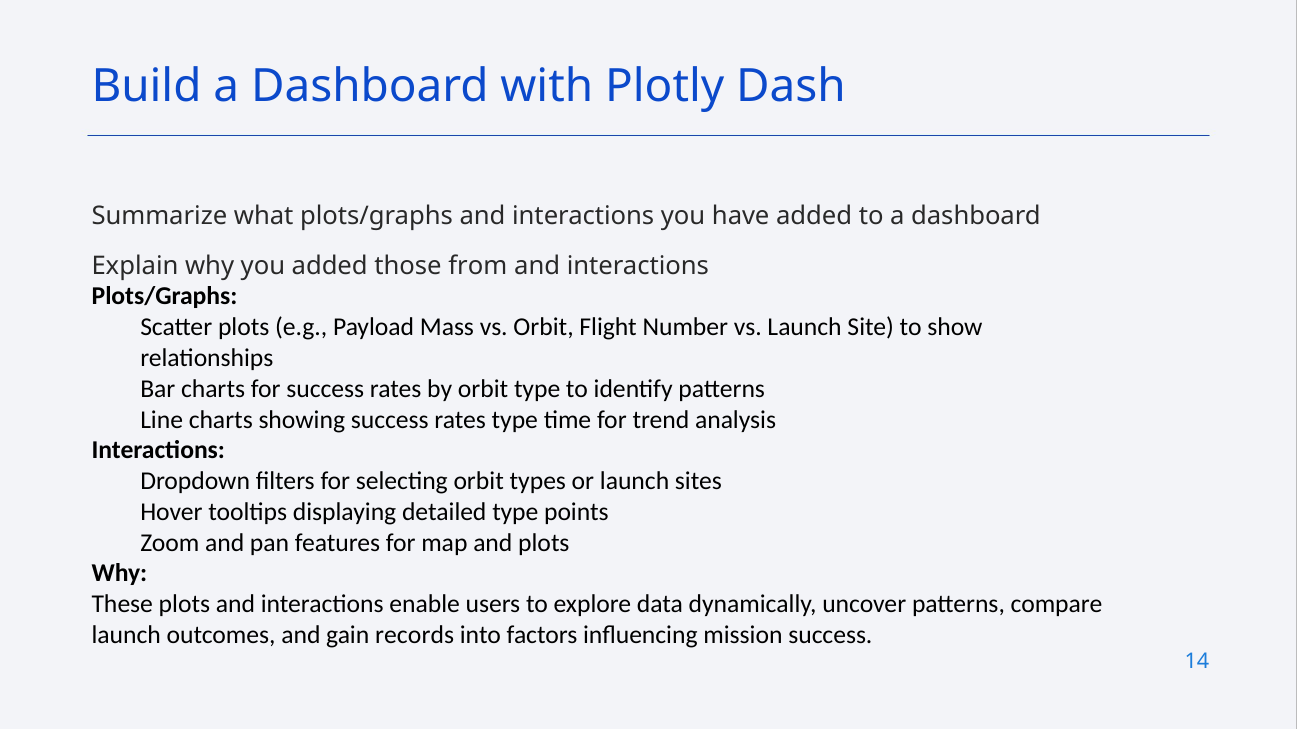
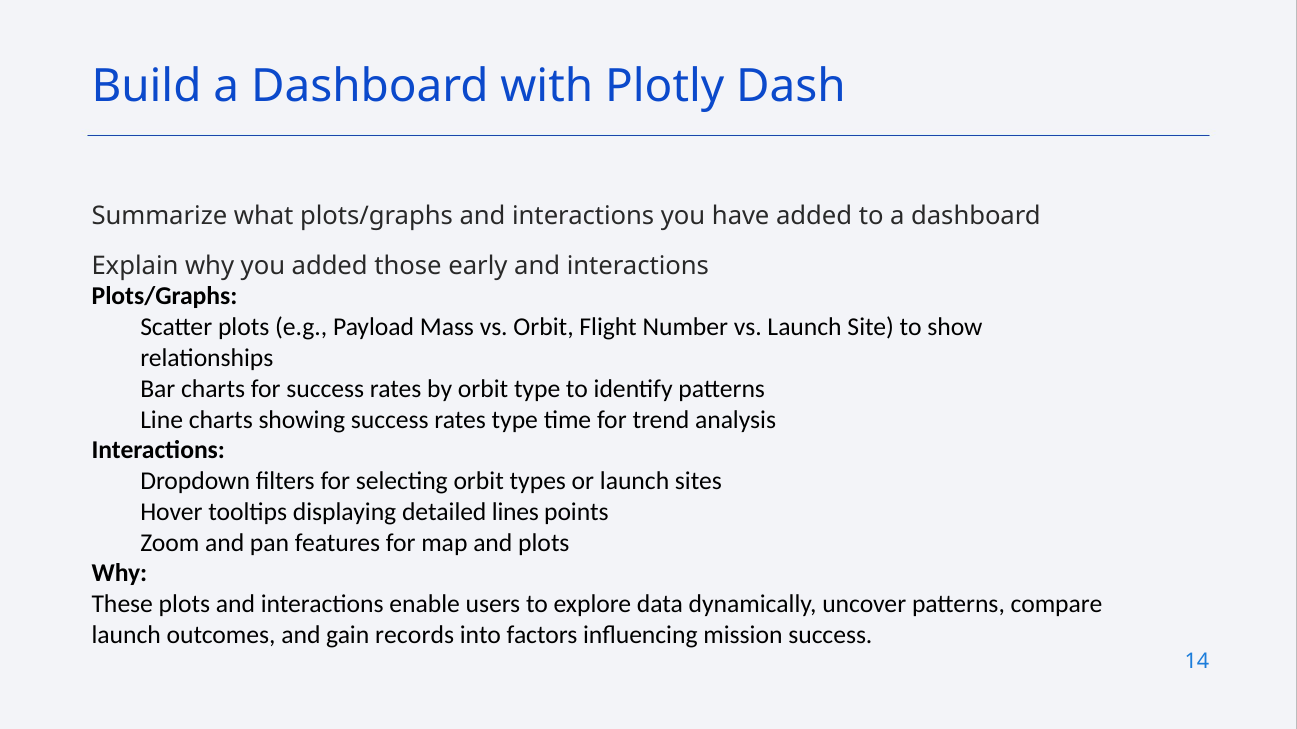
from: from -> early
detailed type: type -> lines
